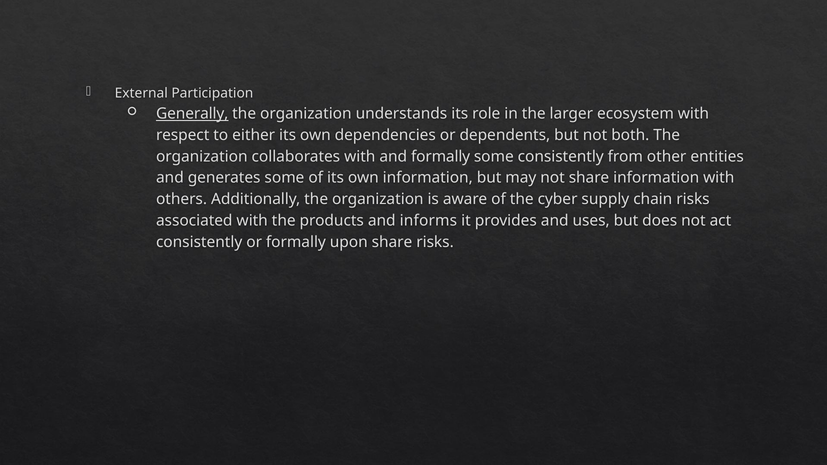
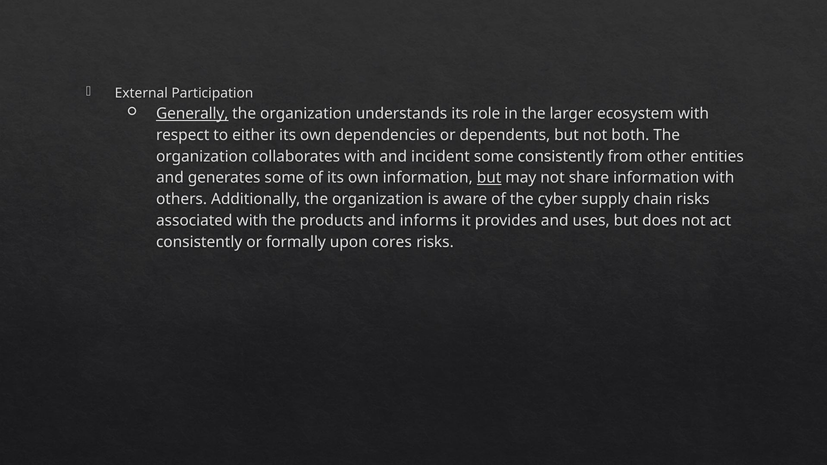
and formally: formally -> incident
but at (489, 178) underline: none -> present
upon share: share -> cores
